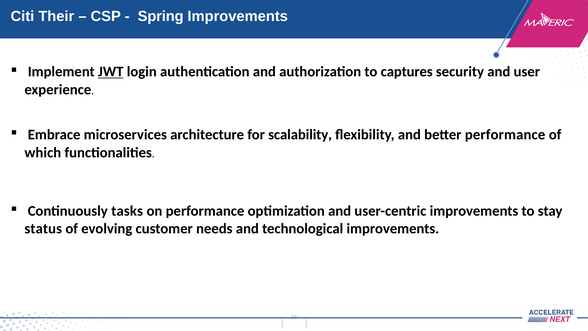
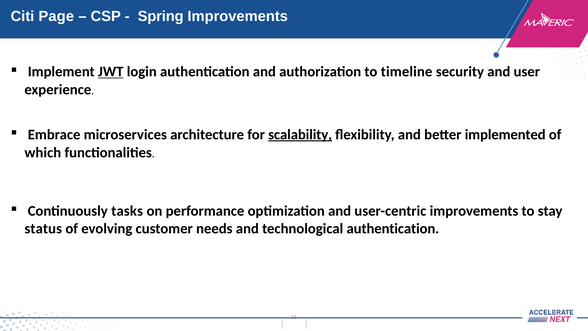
Their: Their -> Page
captures: captures -> timeline
scalability underline: none -> present
better performance: performance -> implemented
technological improvements: improvements -> authentication
